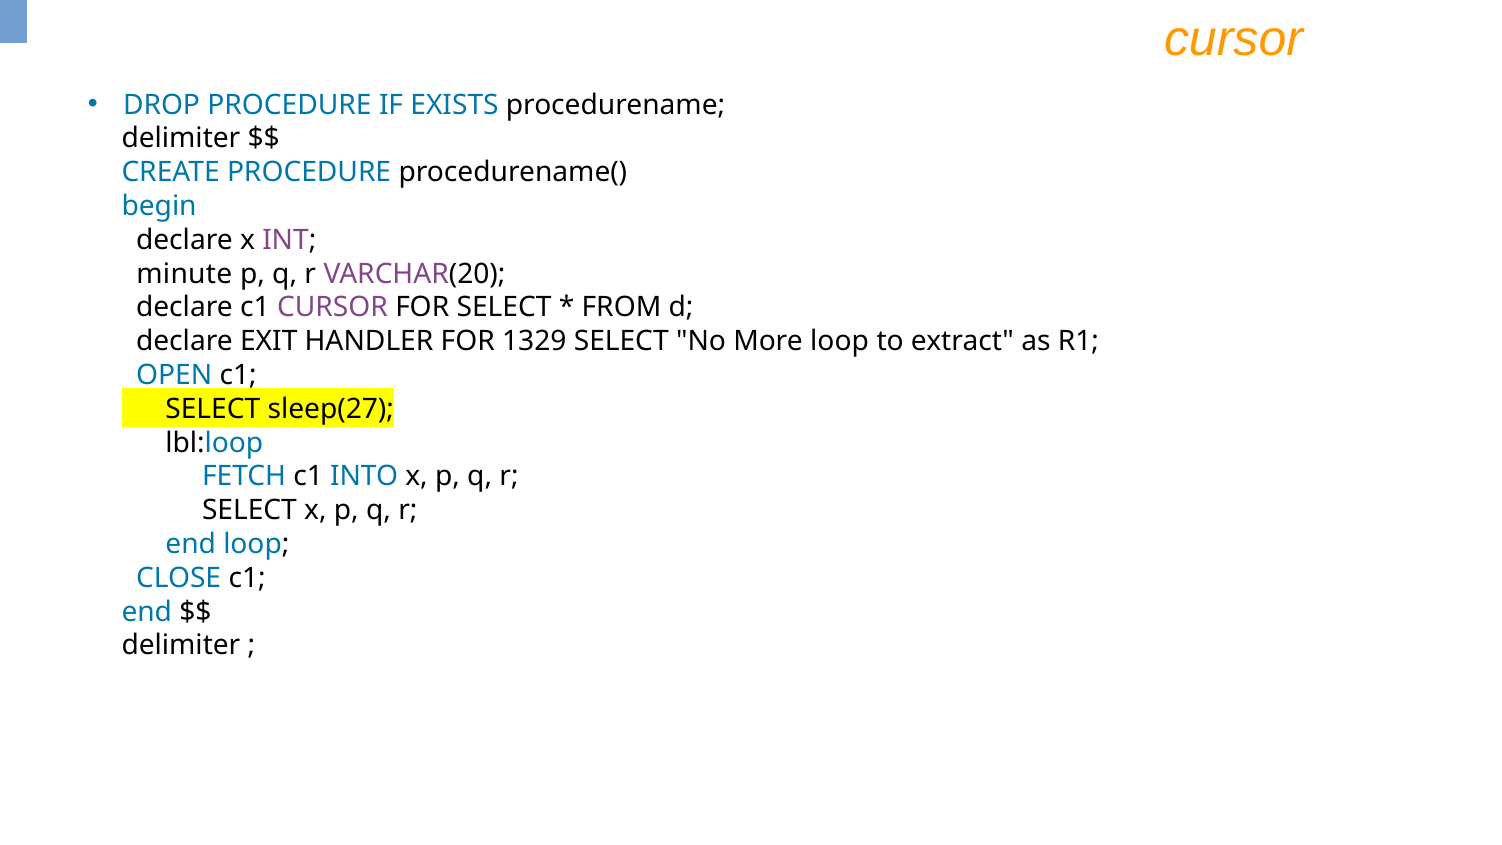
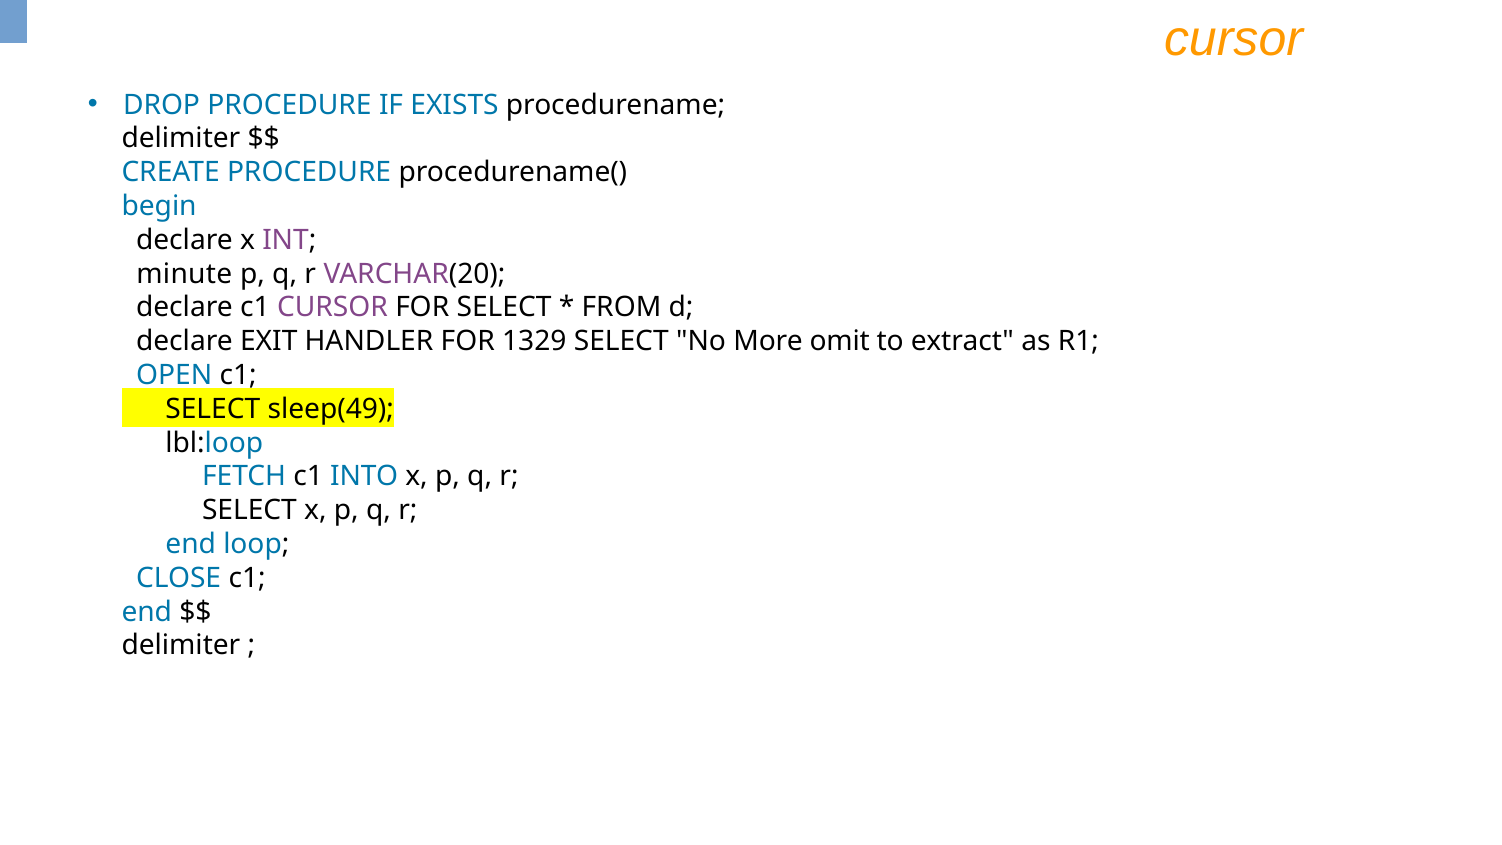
More loop: loop -> omit
sleep(27: sleep(27 -> sleep(49
